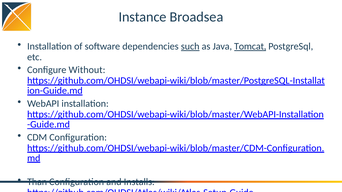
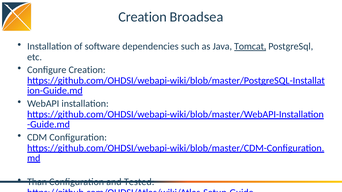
Instance at (143, 17): Instance -> Creation
such underline: present -> none
Configure Without: Without -> Creation
Installs: Installs -> Tested
